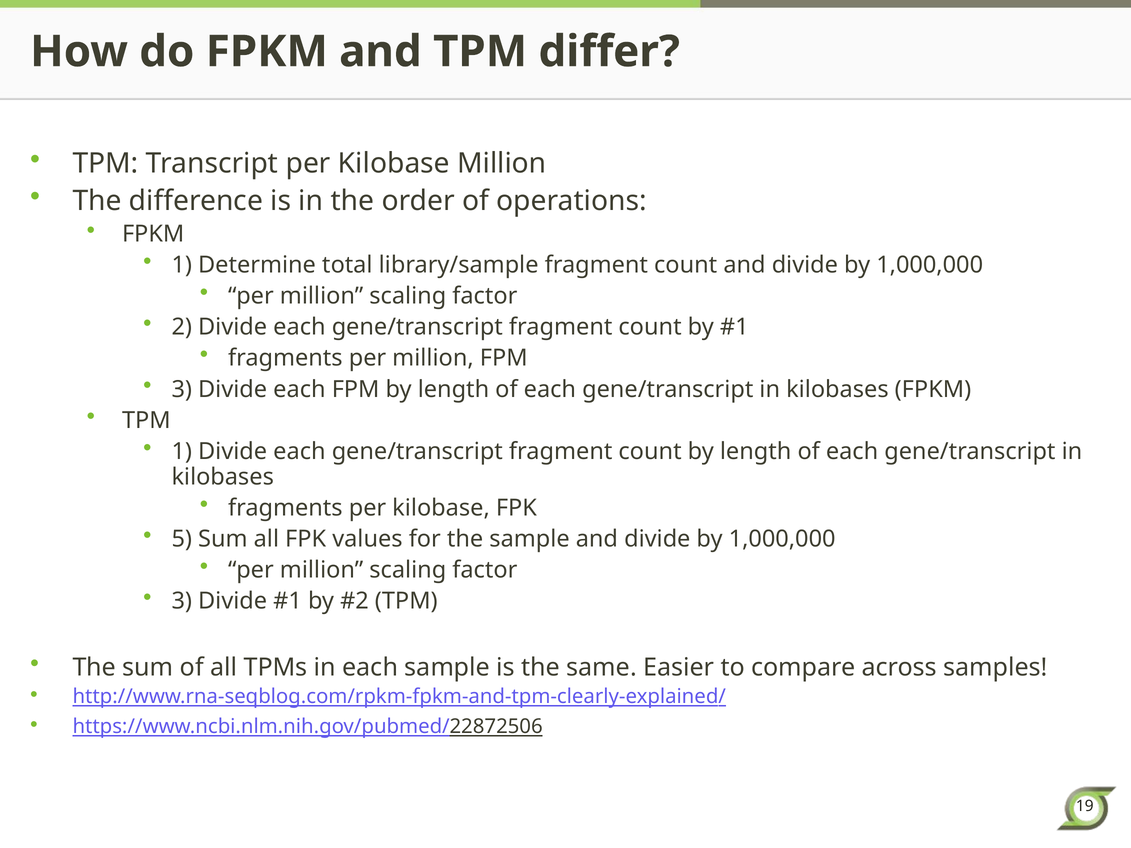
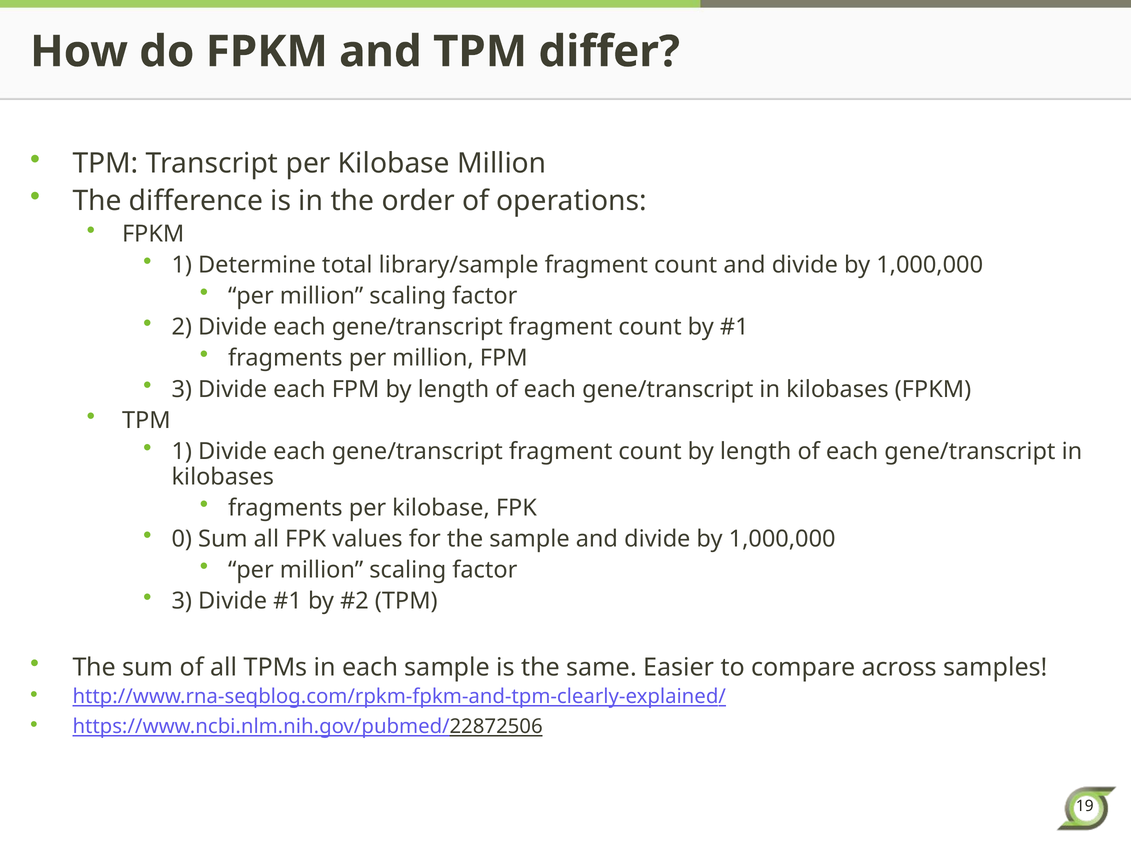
5: 5 -> 0
